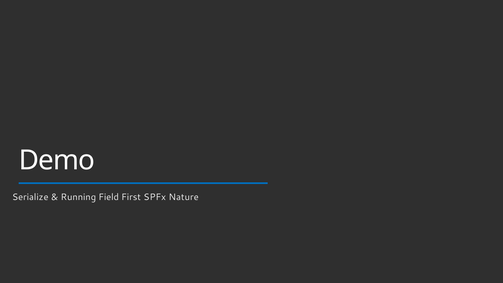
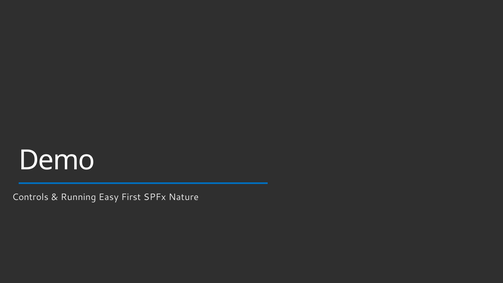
Serialize: Serialize -> Controls
Field: Field -> Easy
